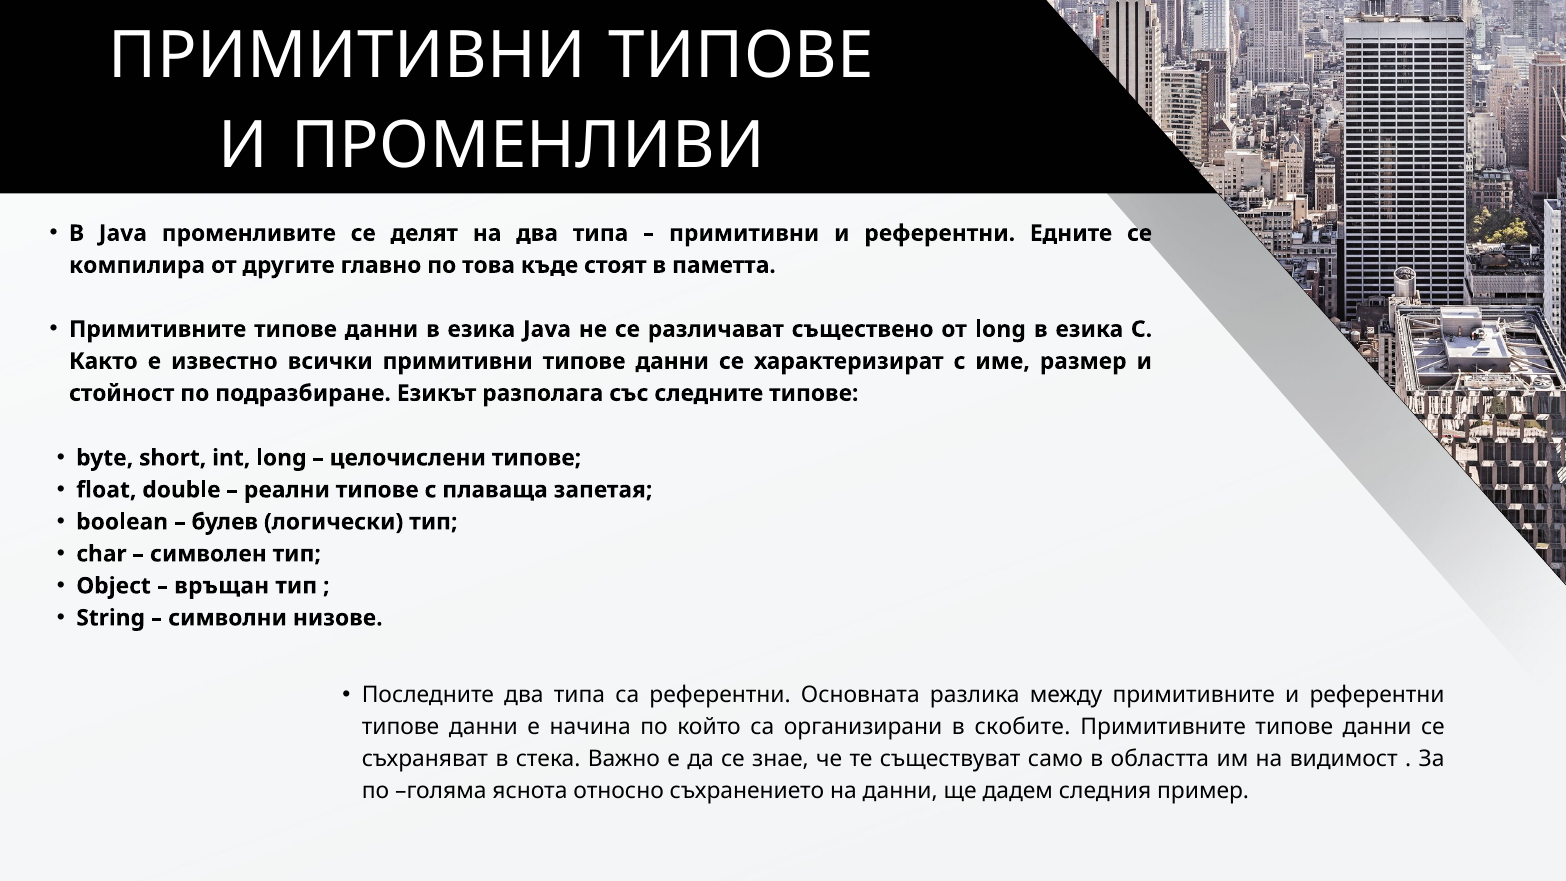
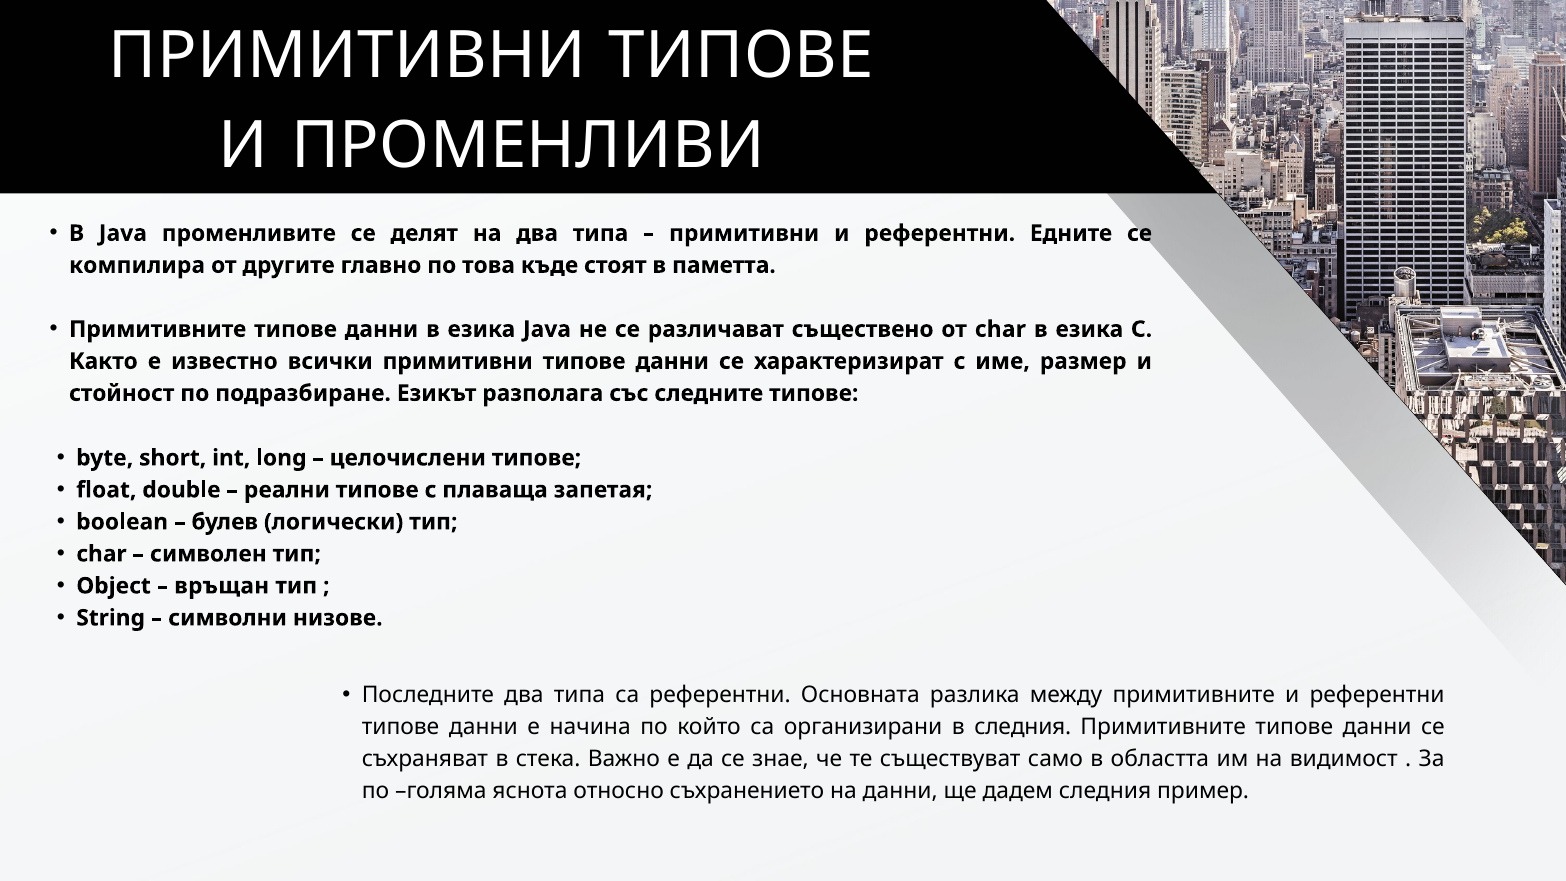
от long: long -> char
в скобите: скобите -> следния
